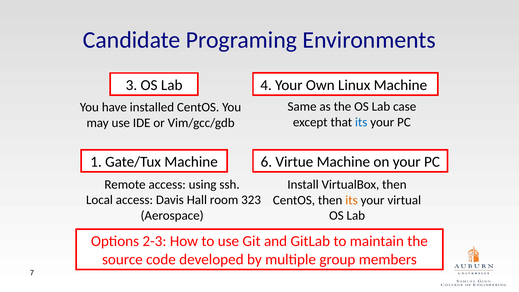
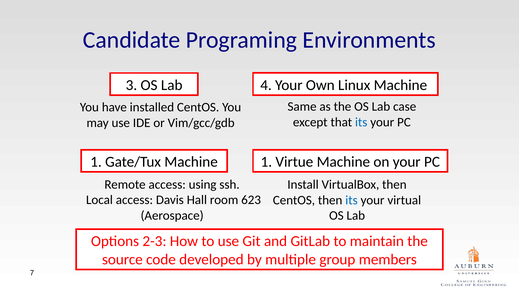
Machine 6: 6 -> 1
323: 323 -> 623
its at (351, 200) colour: orange -> blue
